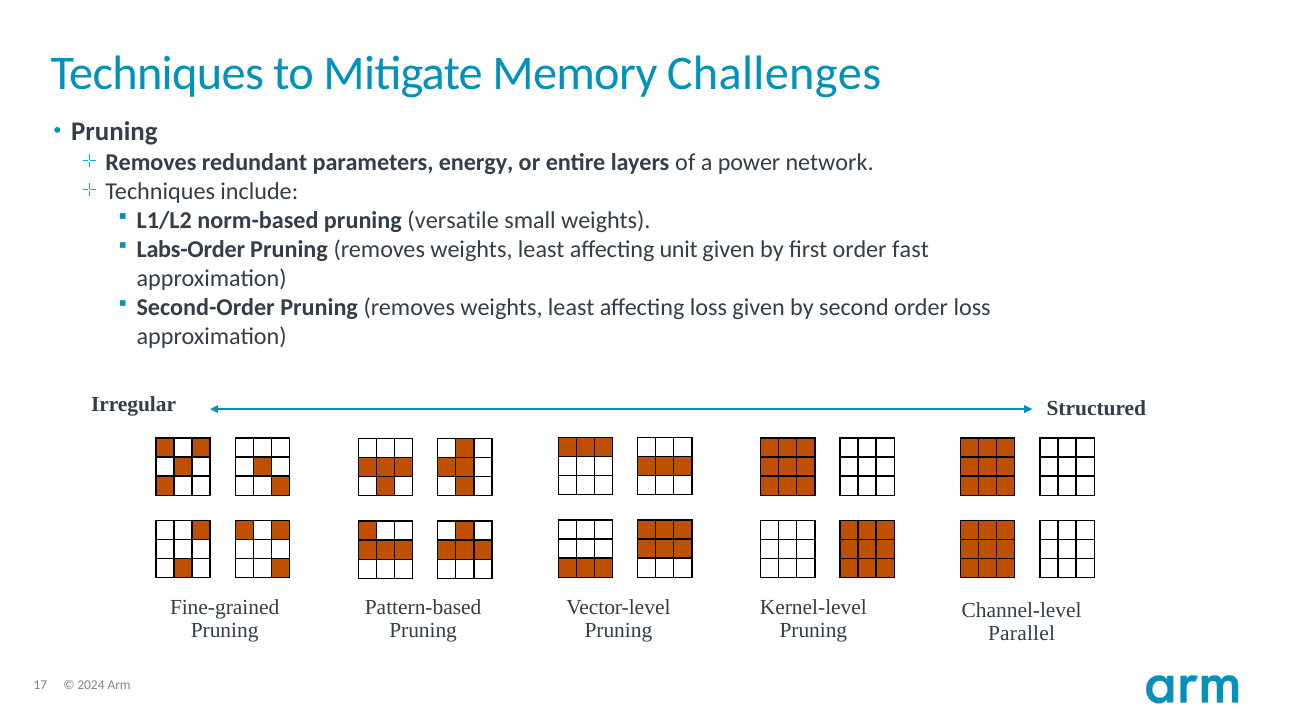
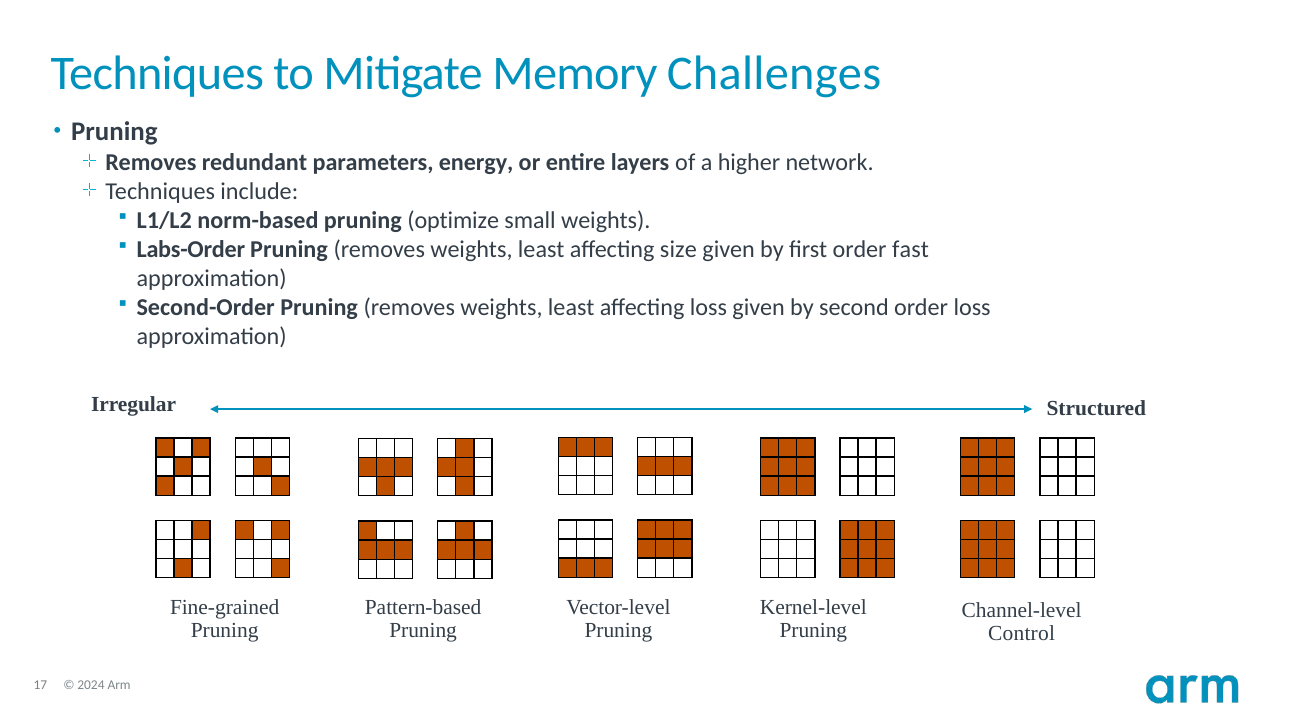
power: power -> higher
versatile: versatile -> optimize
unit: unit -> size
Parallel: Parallel -> Control
